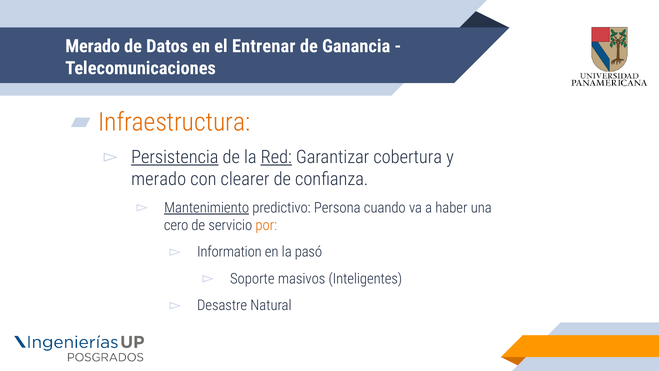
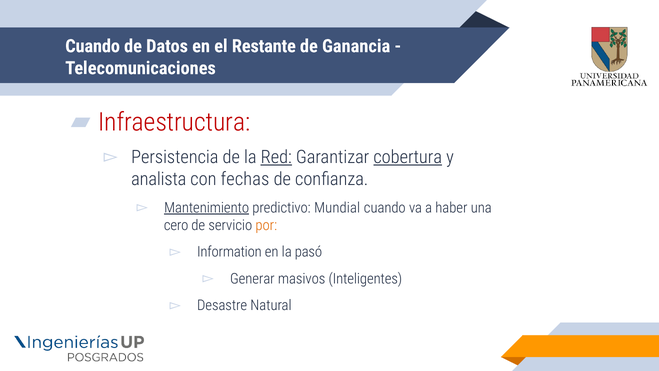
Merado at (93, 46): Merado -> Cuando
Entrenar: Entrenar -> Restante
Infraestructura colour: orange -> red
Persistencia underline: present -> none
cobertura underline: none -> present
merado at (159, 179): merado -> analista
clearer: clearer -> fechas
Persona: Persona -> Mundial
Soporte: Soporte -> Generar
